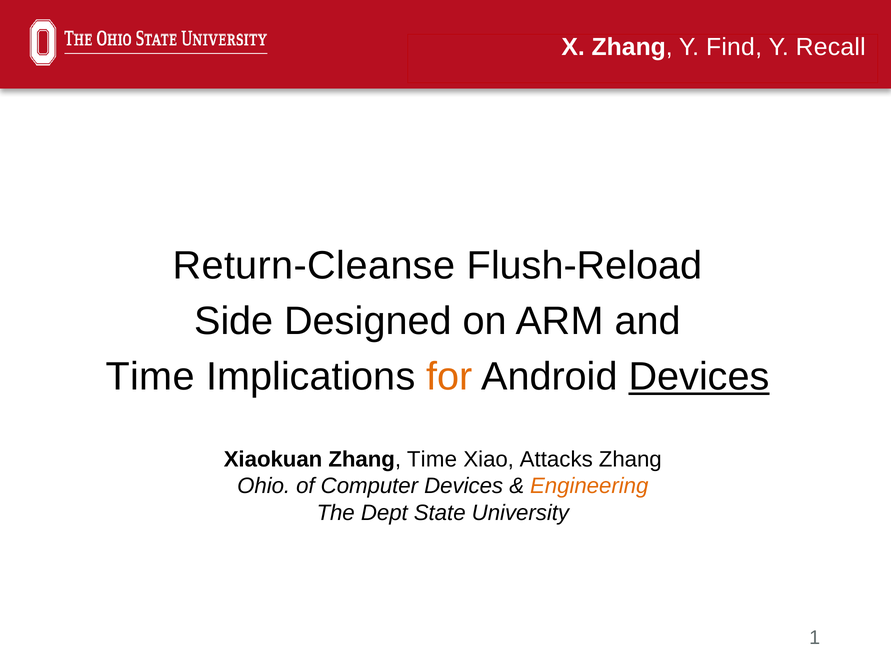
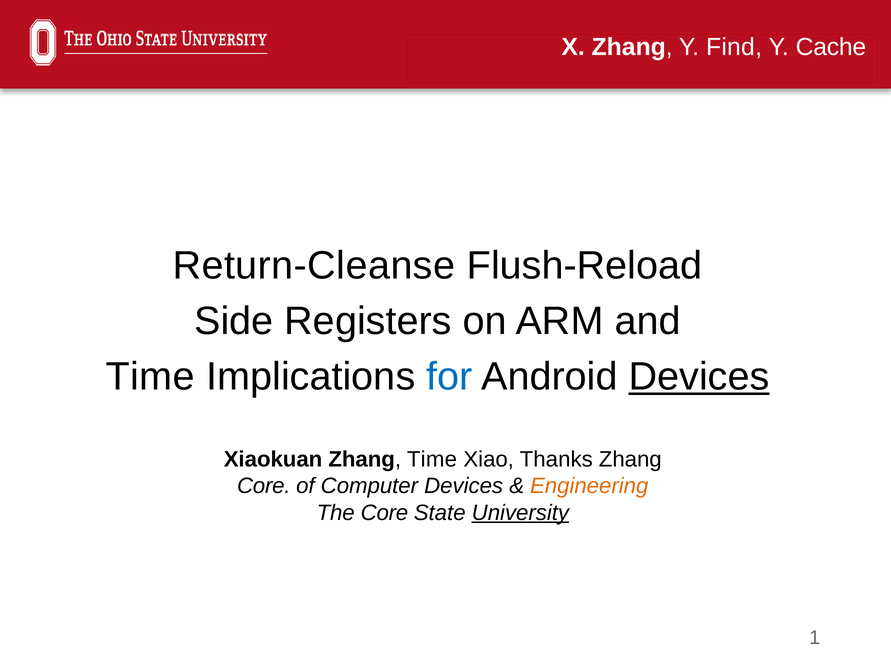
Recall: Recall -> Cache
Designed: Designed -> Registers
for colour: orange -> blue
Attacks: Attacks -> Thanks
Ohio at (264, 486): Ohio -> Core
The Dept: Dept -> Core
University underline: none -> present
